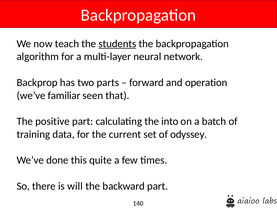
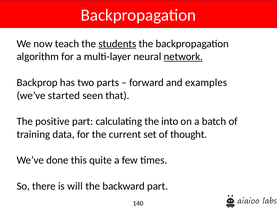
network underline: none -> present
operation: operation -> examples
familiar: familiar -> started
odyssey: odyssey -> thought
